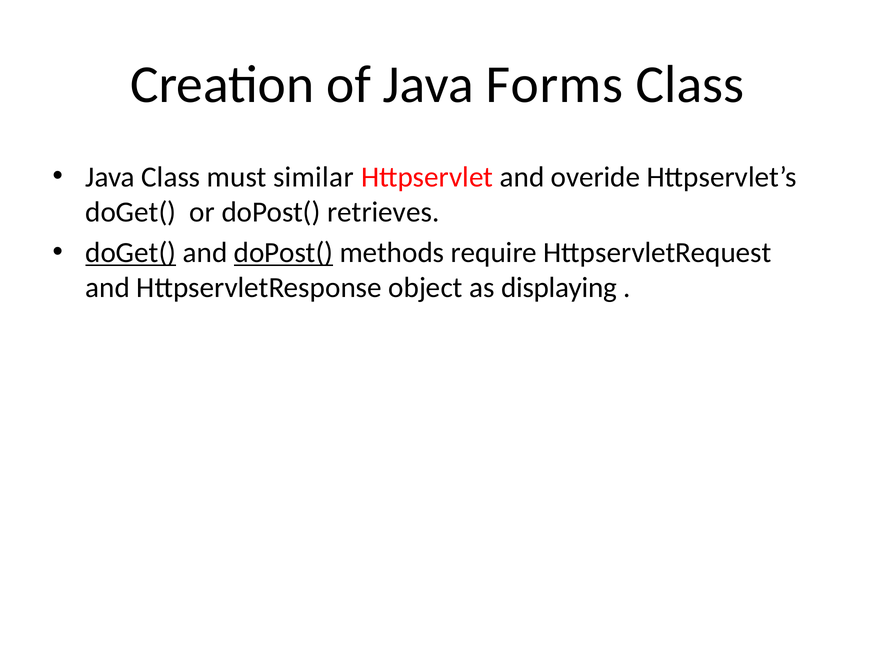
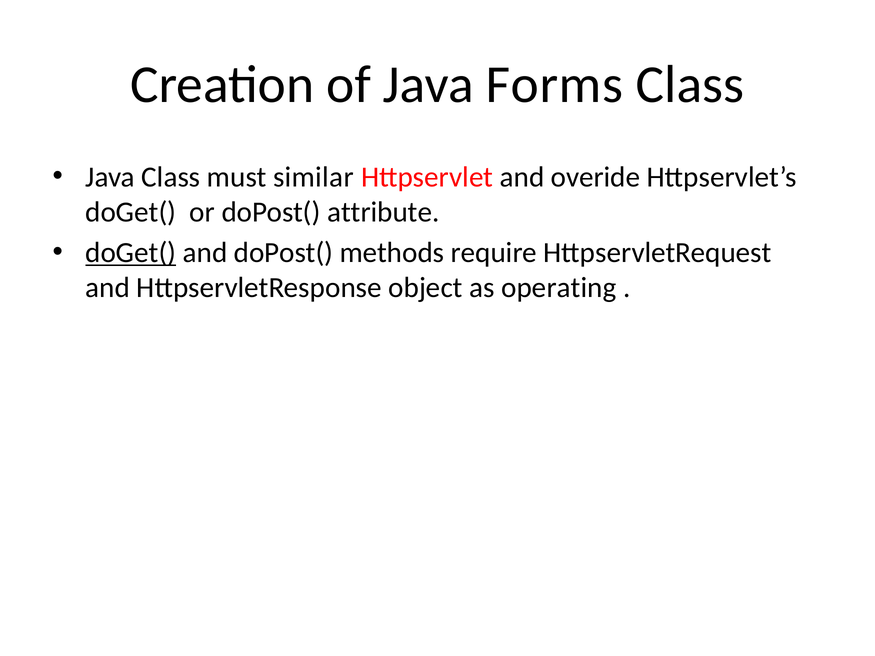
retrieves: retrieves -> attribute
doPost( at (284, 253) underline: present -> none
displaying: displaying -> operating
